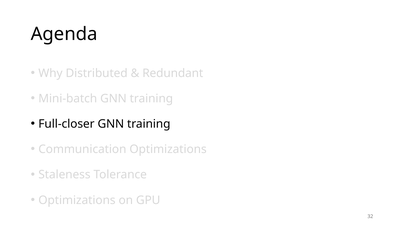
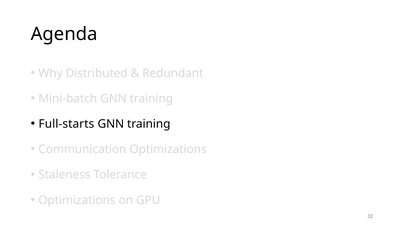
Full-closer: Full-closer -> Full-starts
